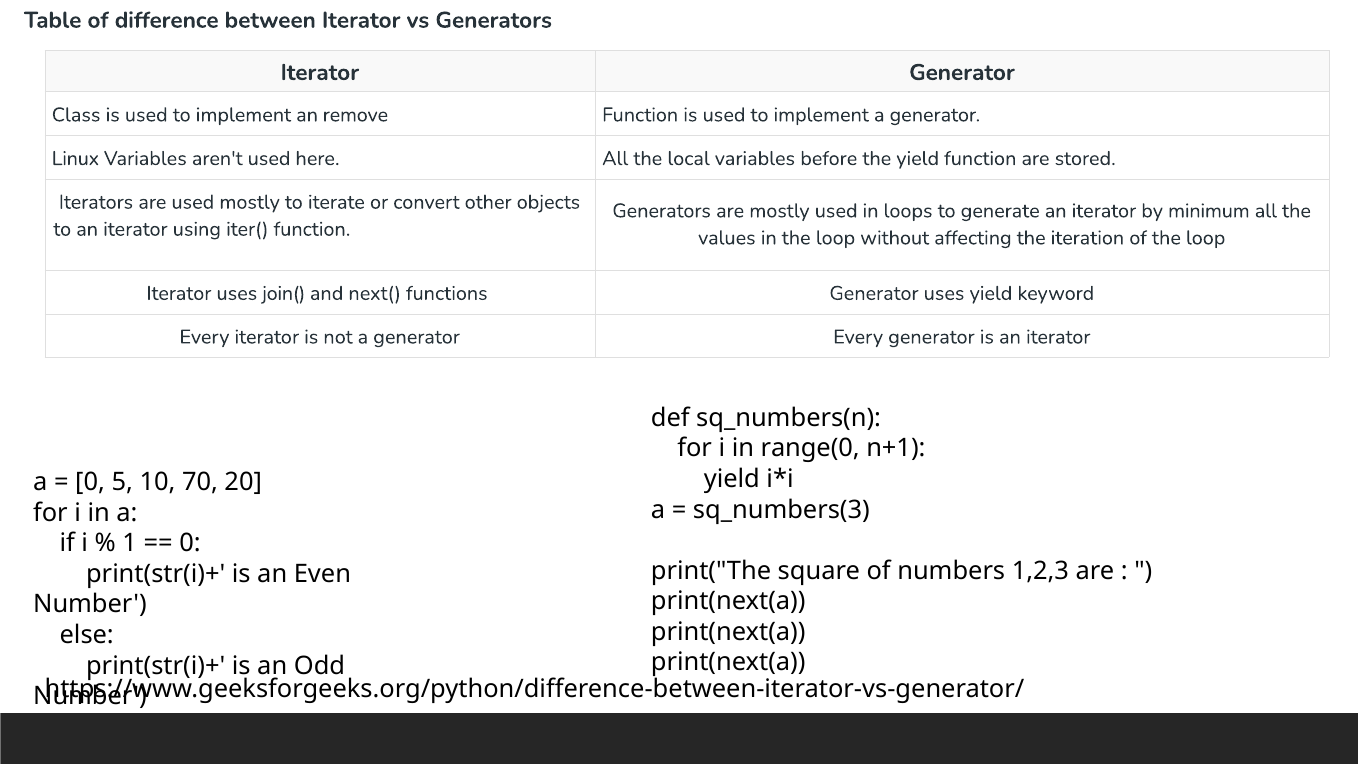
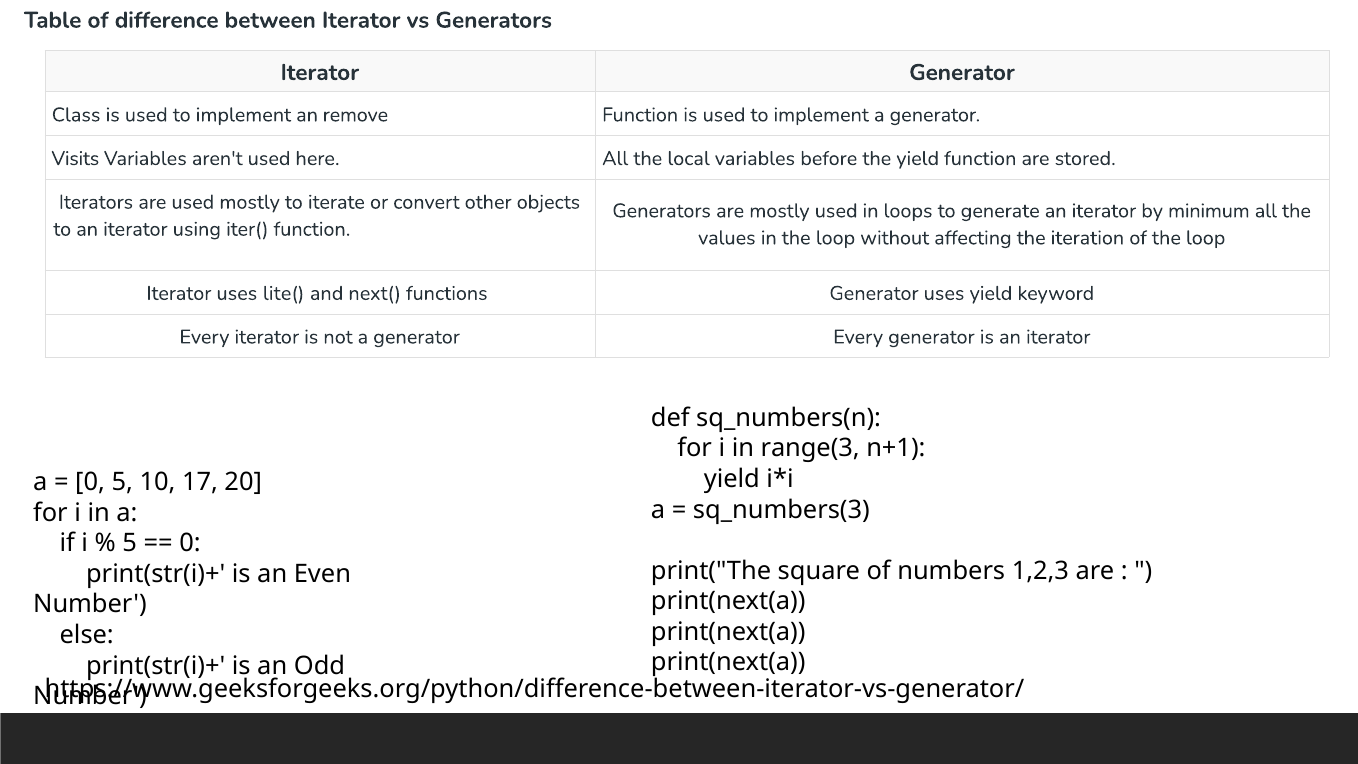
Linux: Linux -> Visits
join(: join( -> lite(
range(0: range(0 -> range(3
70: 70 -> 17
1 at (130, 543): 1 -> 5
